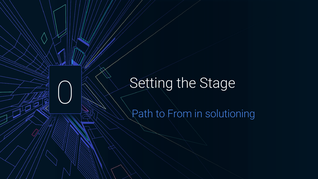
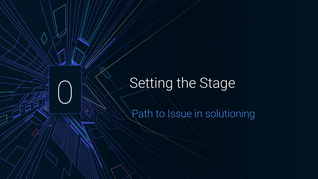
From: From -> Issue
